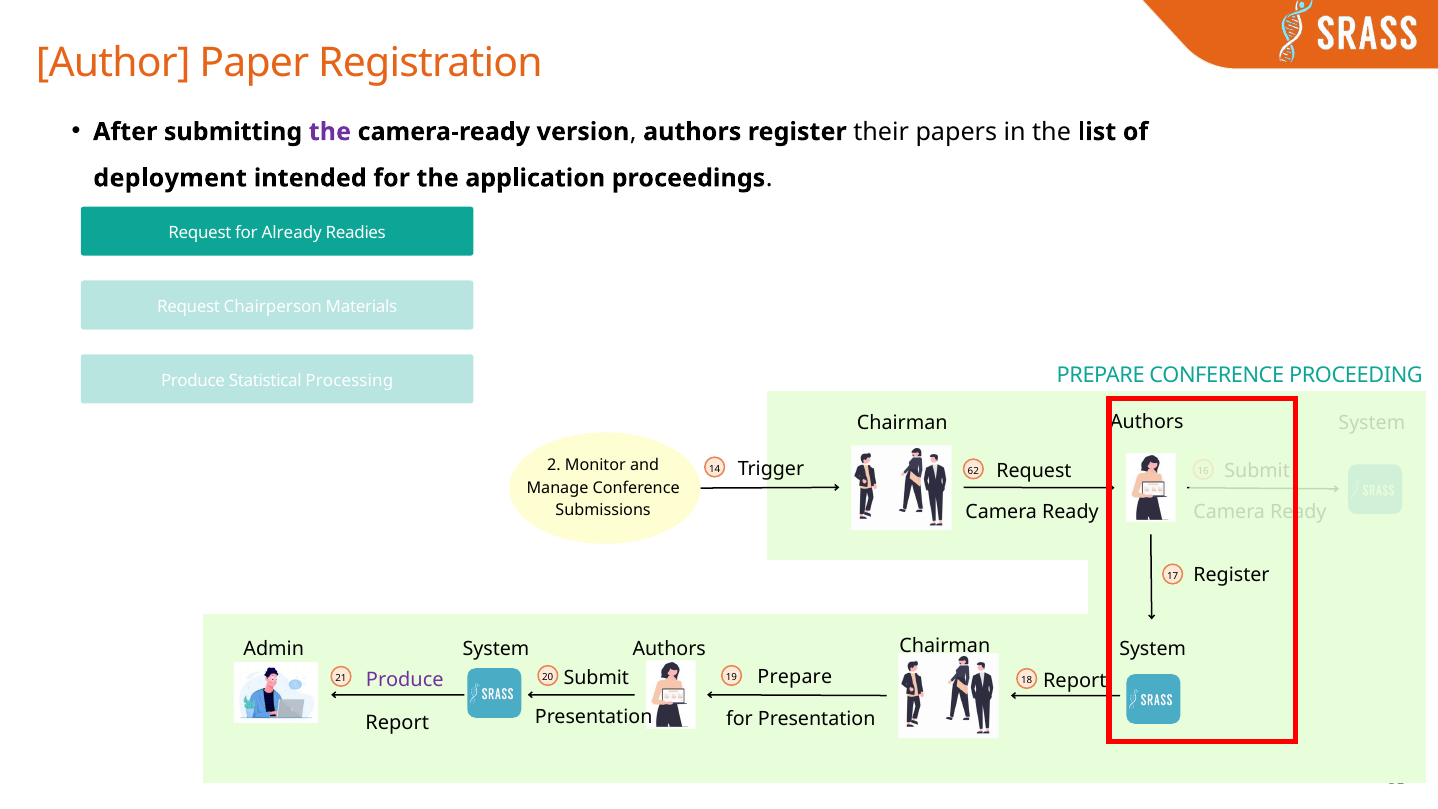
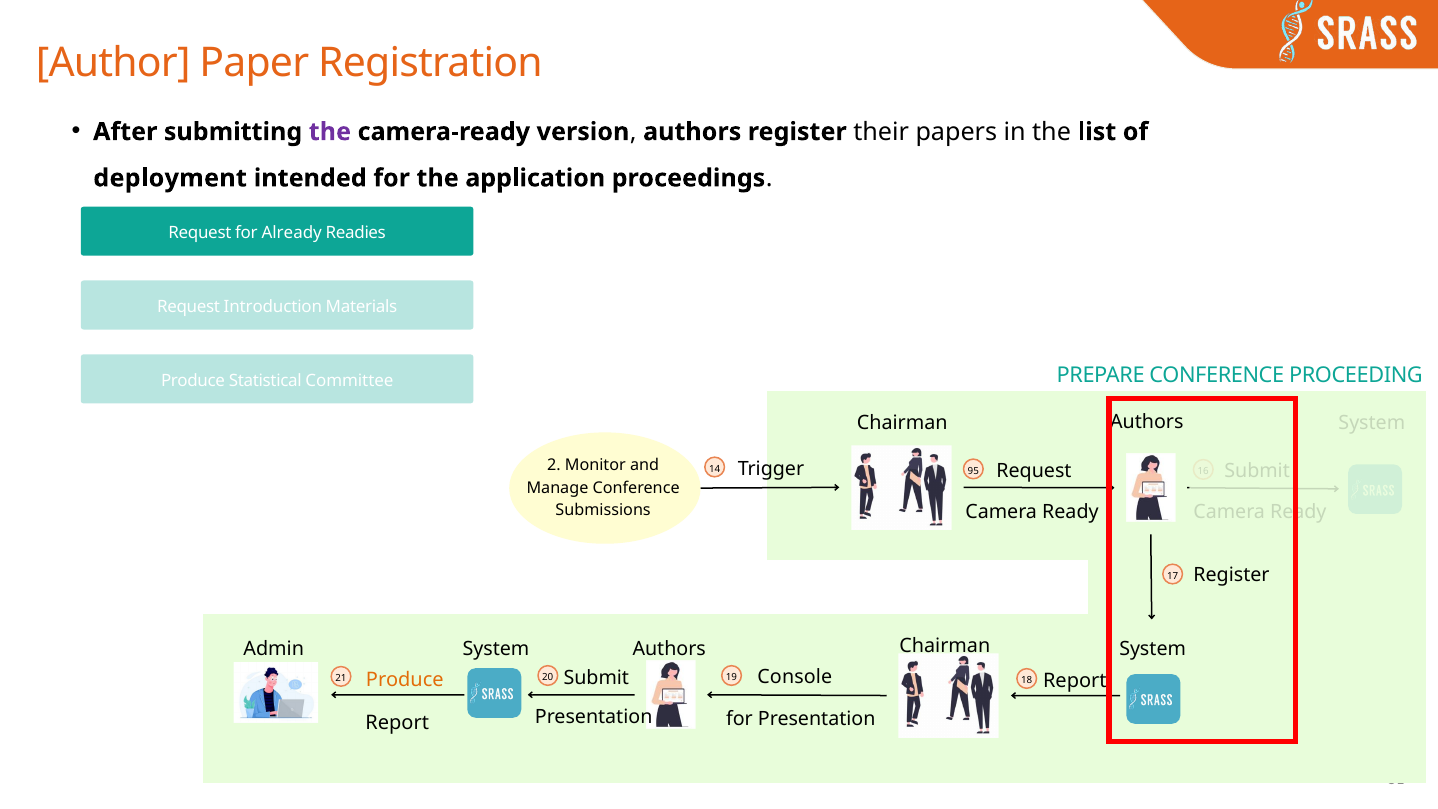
Chairperson: Chairperson -> Introduction
Processing: Processing -> Committee
62: 62 -> 95
Produce at (405, 680) colour: purple -> orange
19 Prepare: Prepare -> Console
